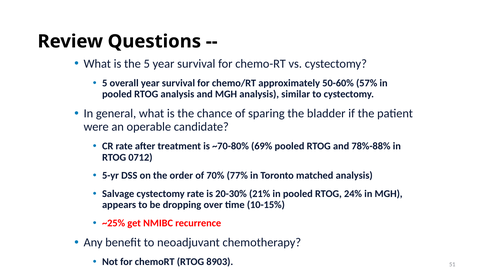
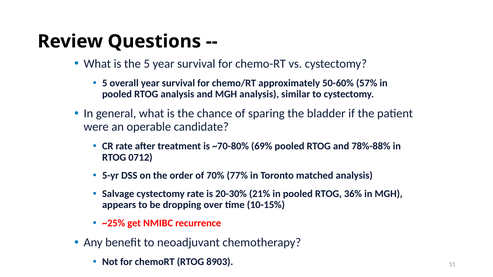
24%: 24% -> 36%
